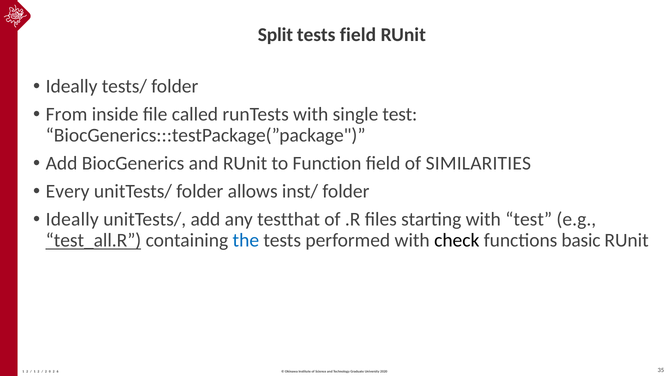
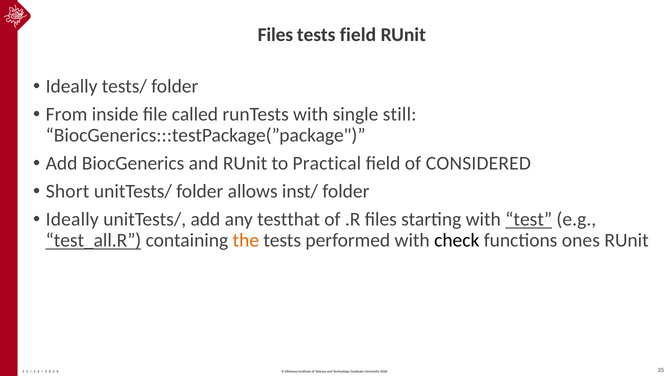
Split at (275, 35): Split -> Files
single test: test -> still
Function: Function -> Practical
SIMILARITIES: SIMILARITIES -> CONSIDERED
Every: Every -> Short
test at (529, 220) underline: none -> present
the colour: blue -> orange
basic: basic -> ones
